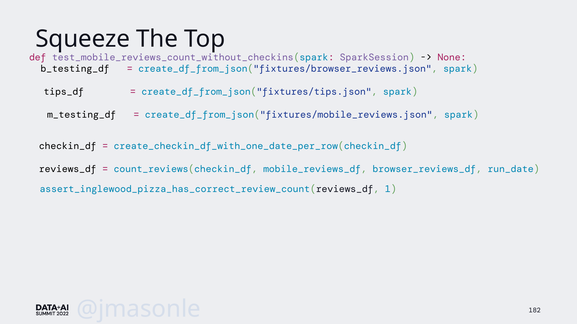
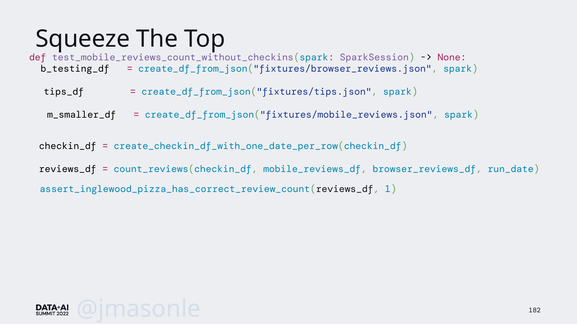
m_testing_df: m_testing_df -> m_smaller_df
